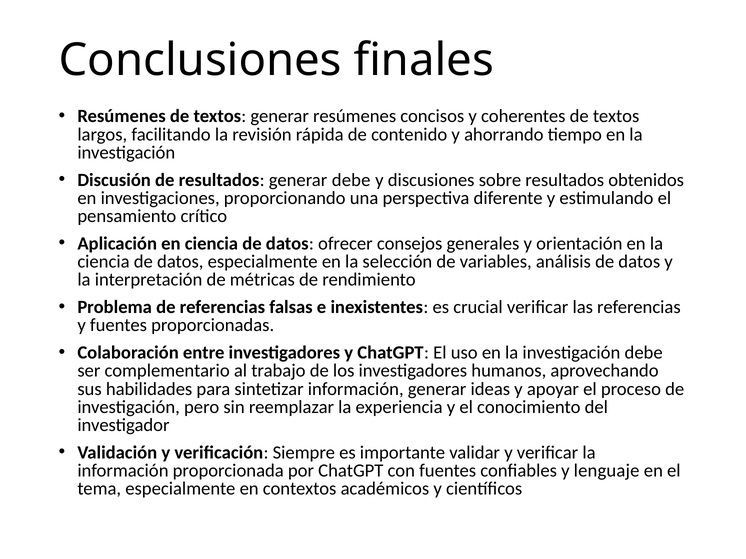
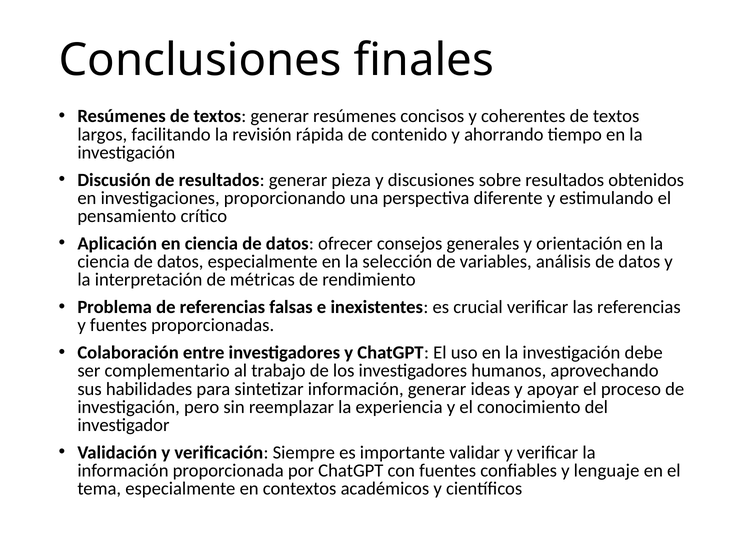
generar debe: debe -> pieza
